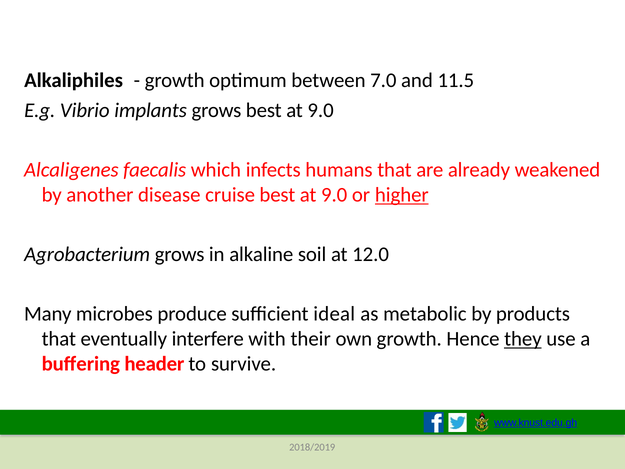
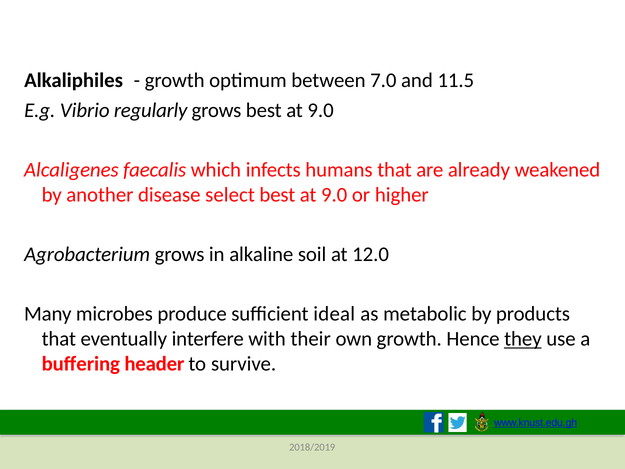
implants: implants -> regularly
cruise: cruise -> select
higher underline: present -> none
